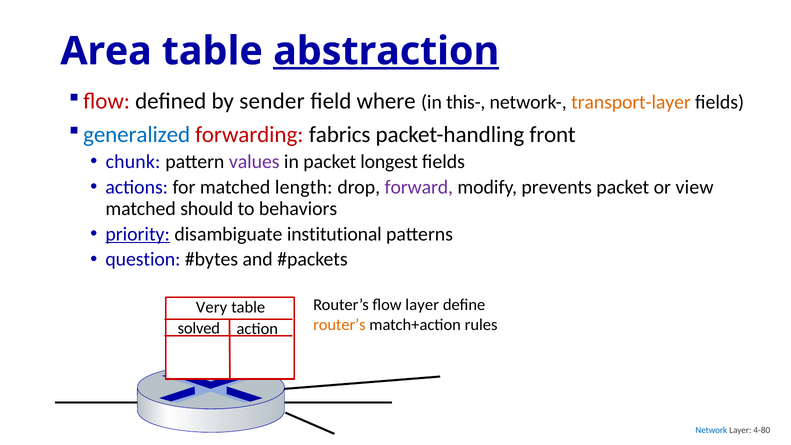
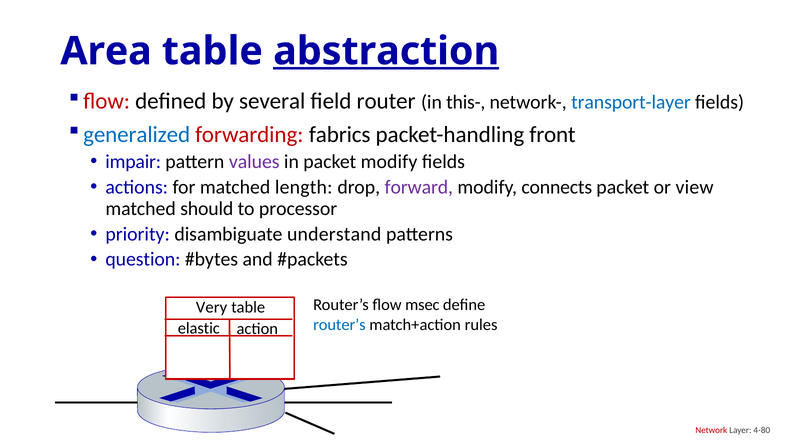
sender: sender -> several
where: where -> router
transport-layer colour: orange -> blue
chunk: chunk -> impair
packet longest: longest -> modify
prevents: prevents -> connects
behaviors: behaviors -> processor
priority underline: present -> none
institutional: institutional -> understand
flow layer: layer -> msec
router’s at (339, 325) colour: orange -> blue
solved: solved -> elastic
Network colour: blue -> red
